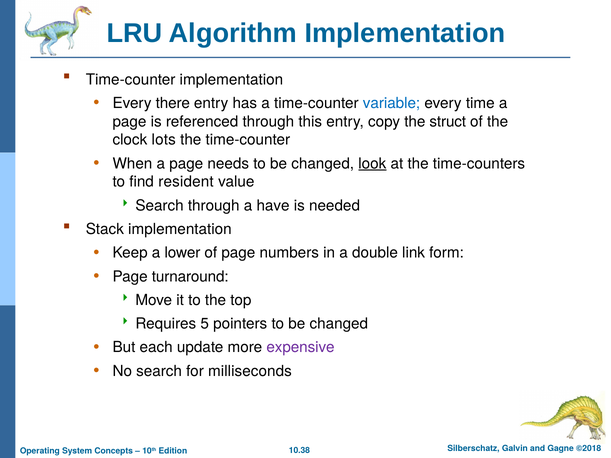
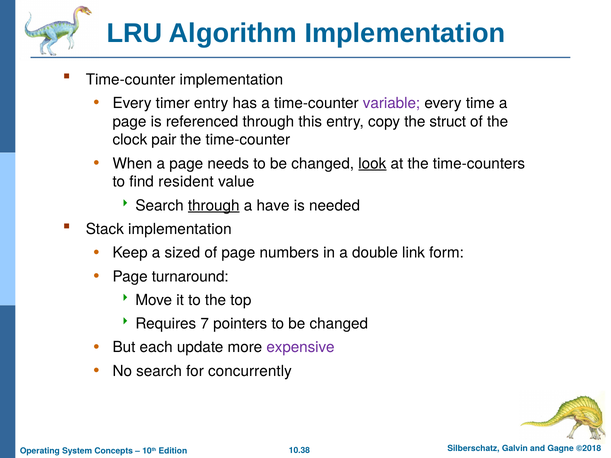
there: there -> timer
variable colour: blue -> purple
lots: lots -> pair
through at (214, 206) underline: none -> present
lower: lower -> sized
5: 5 -> 7
milliseconds: milliseconds -> concurrently
